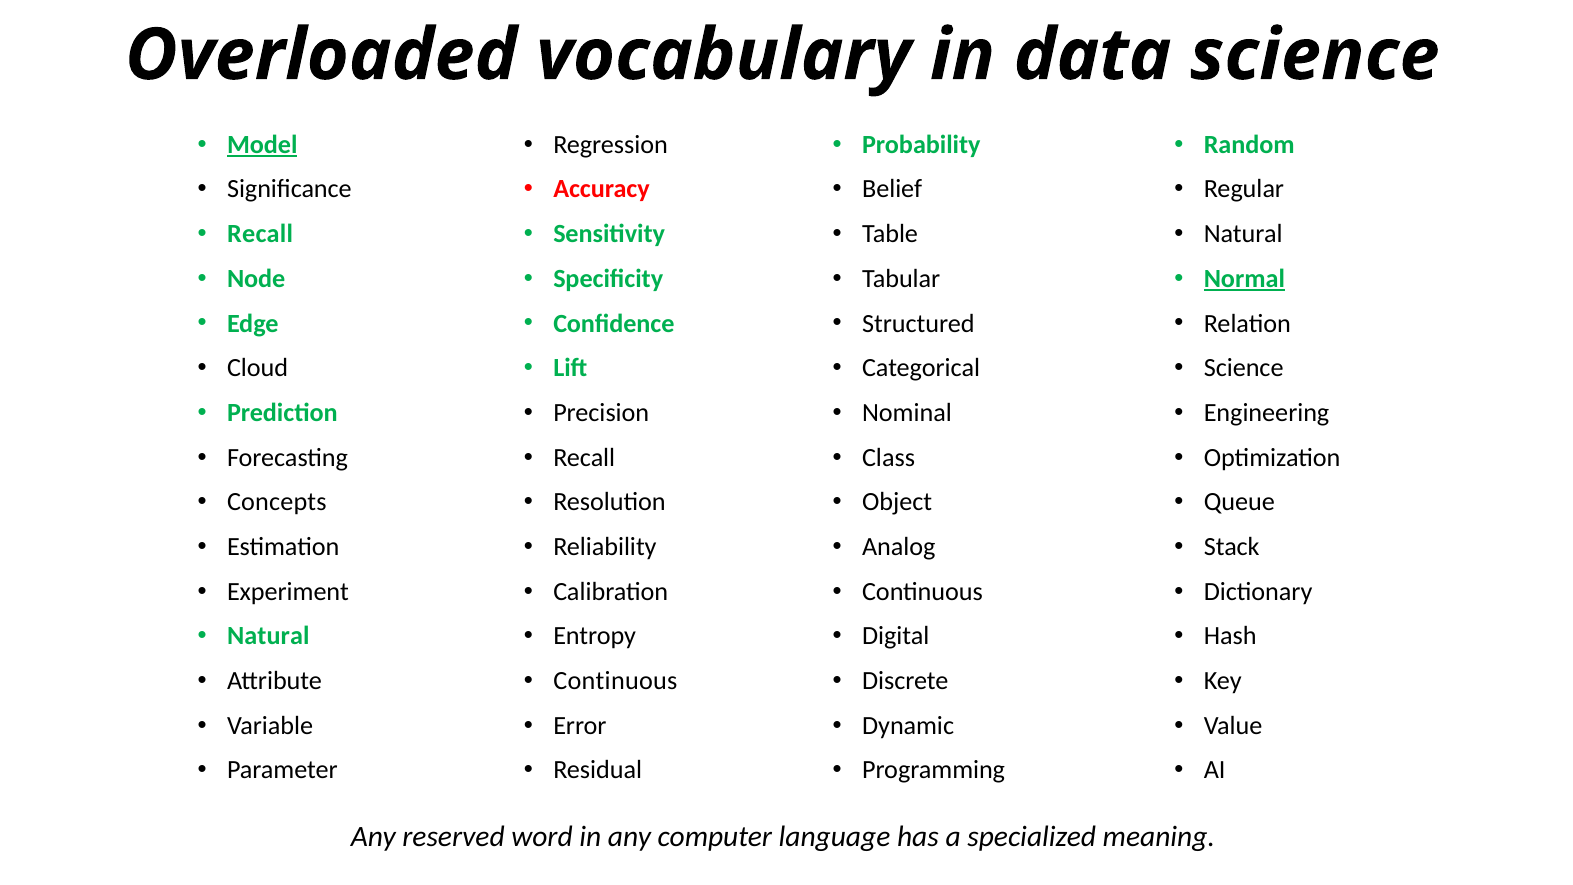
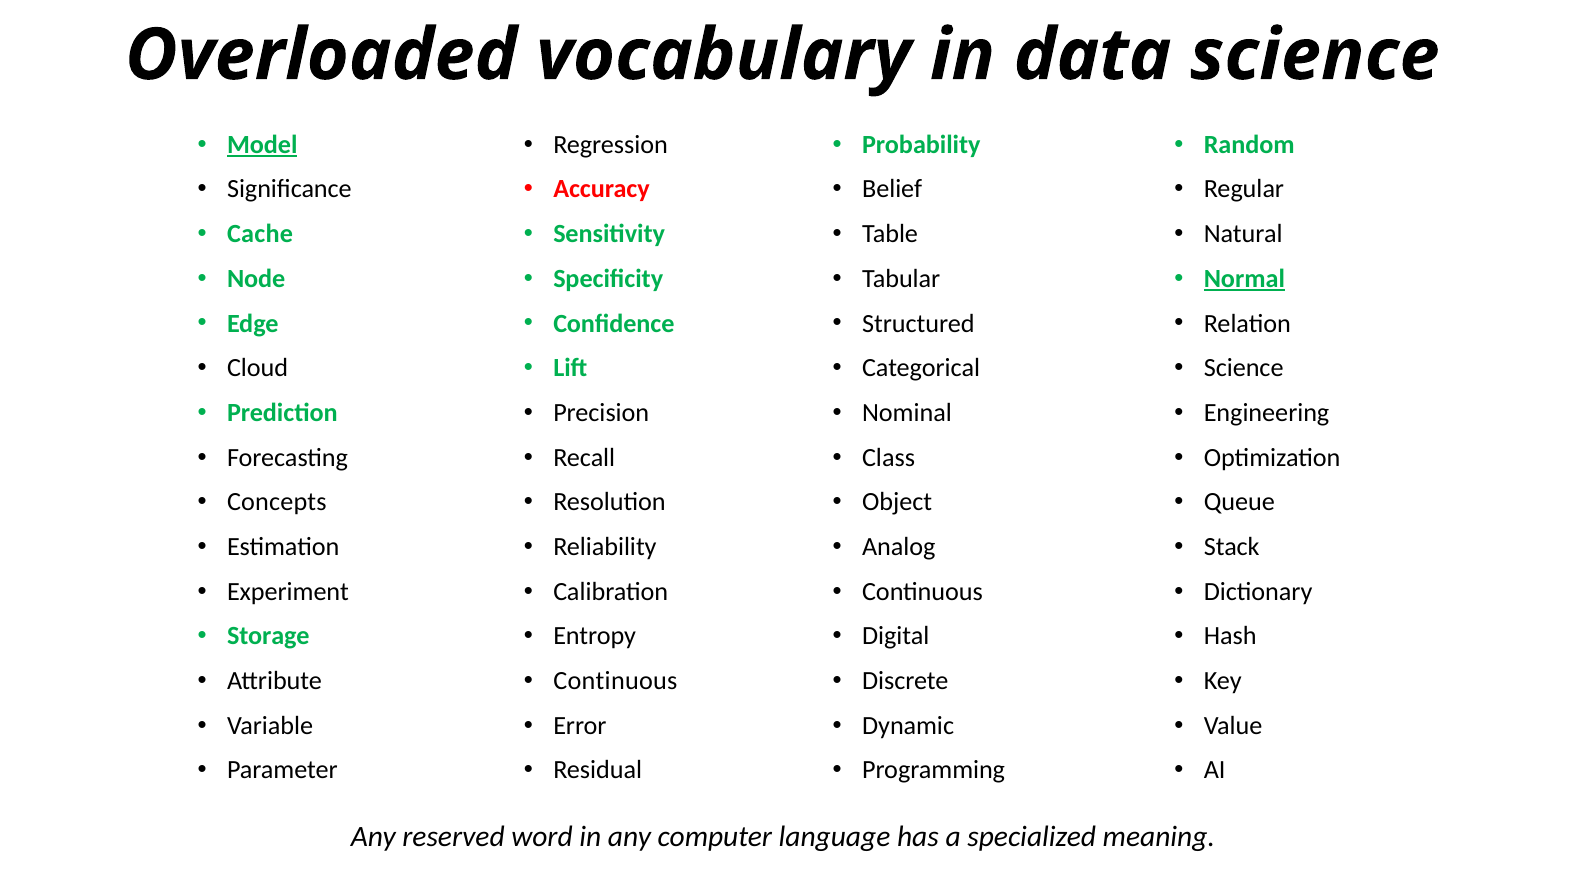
Recall at (260, 234): Recall -> Cache
Natural at (268, 636): Natural -> Storage
